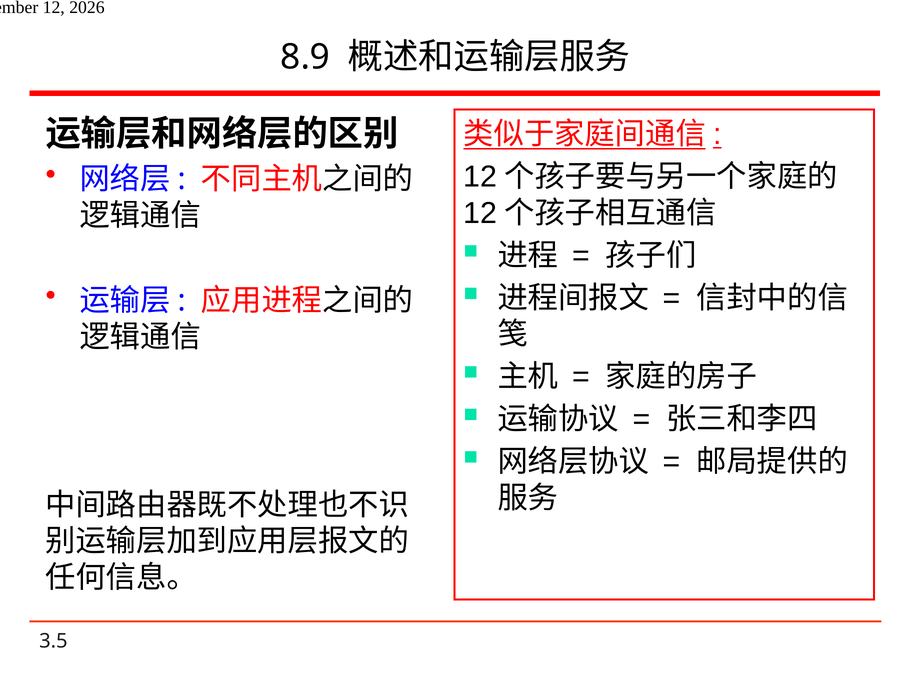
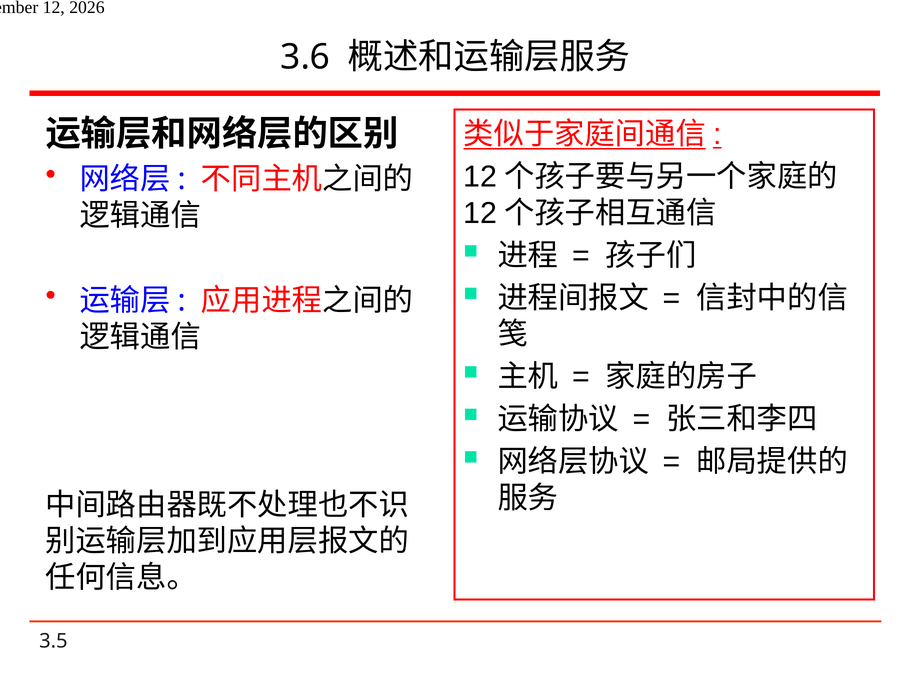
8.9: 8.9 -> 3.6
